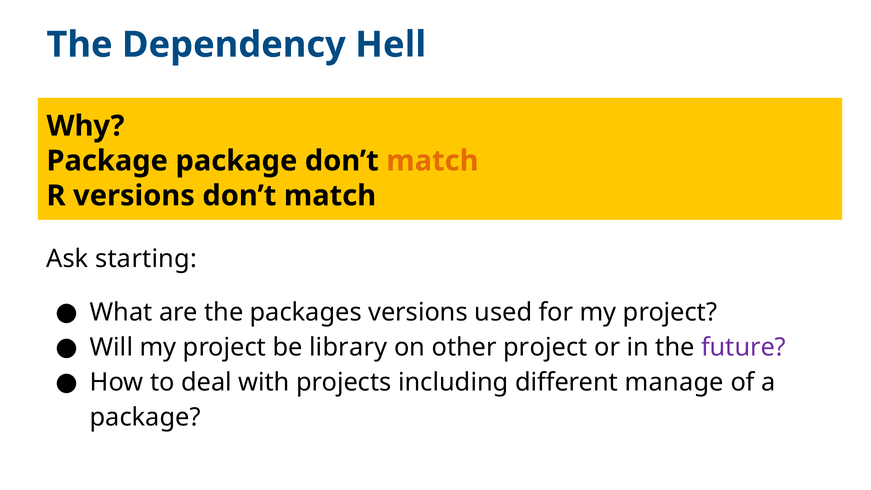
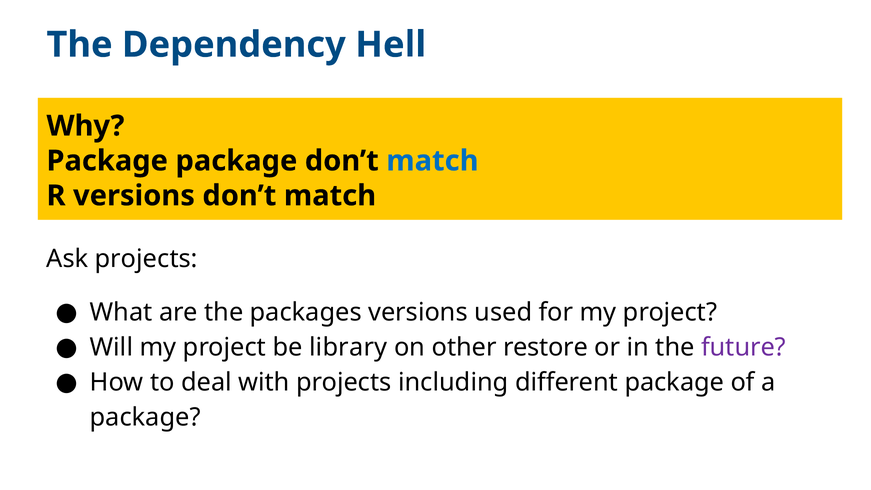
match at (432, 161) colour: orange -> blue
Ask starting: starting -> projects
other project: project -> restore
different manage: manage -> package
